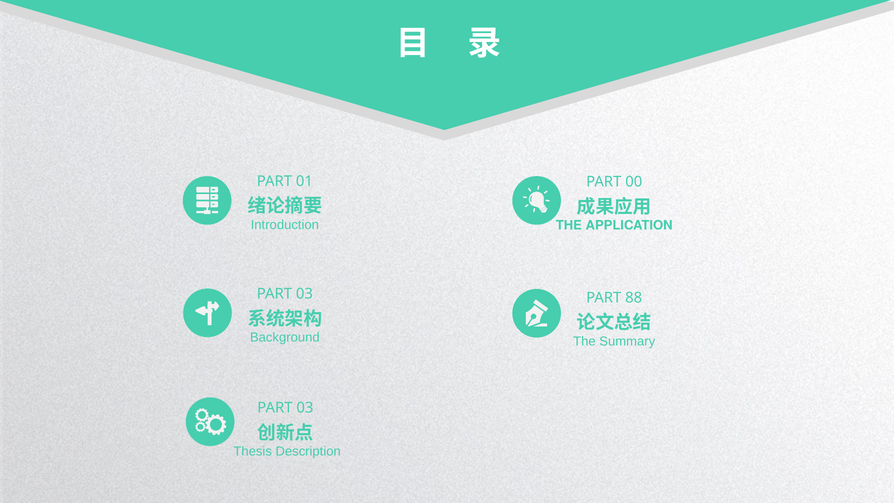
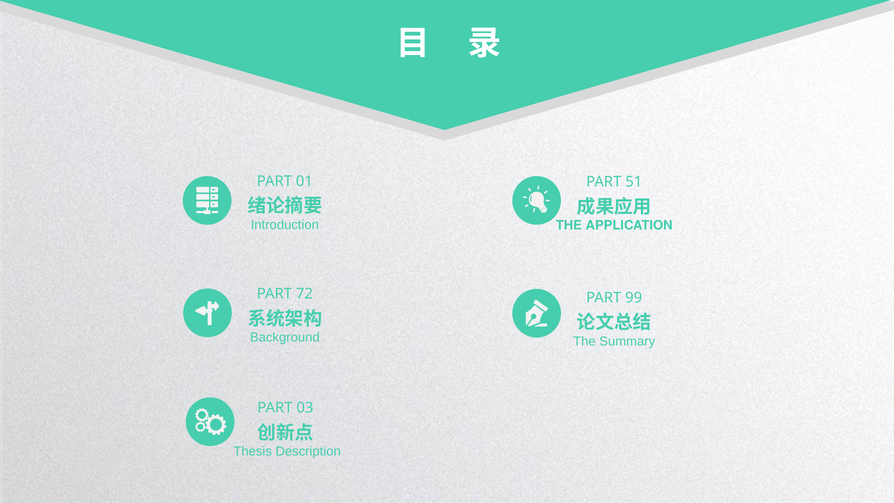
00: 00 -> 51
03 at (304, 294): 03 -> 72
88: 88 -> 99
